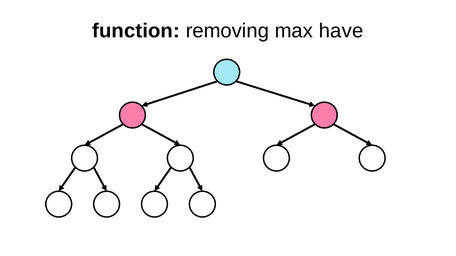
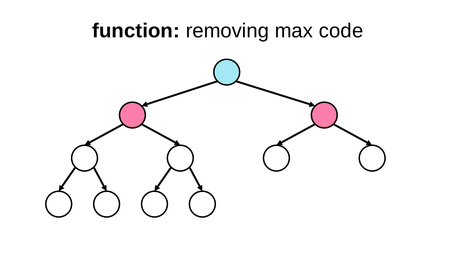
have: have -> code
